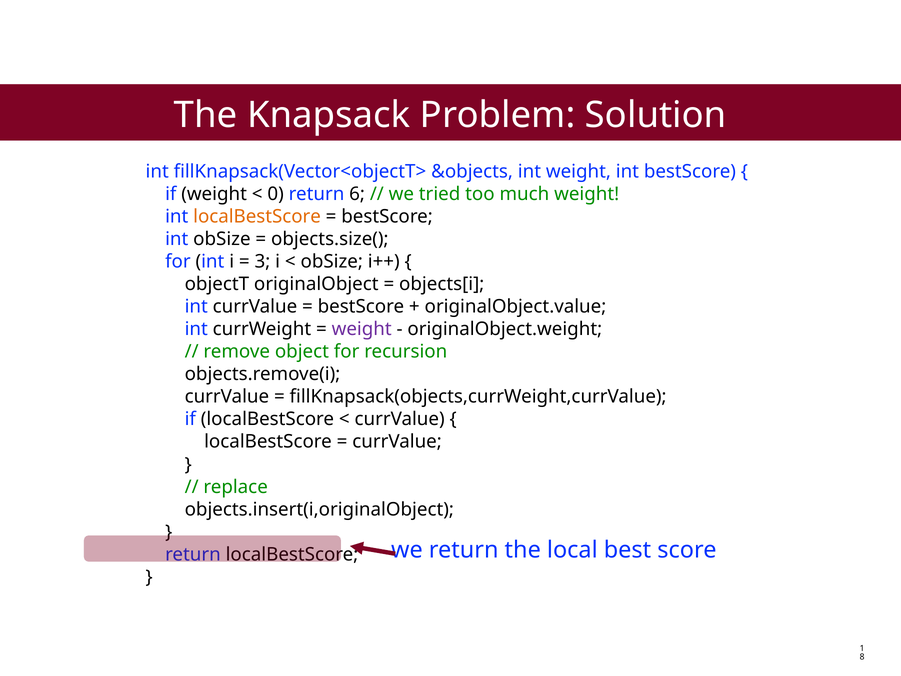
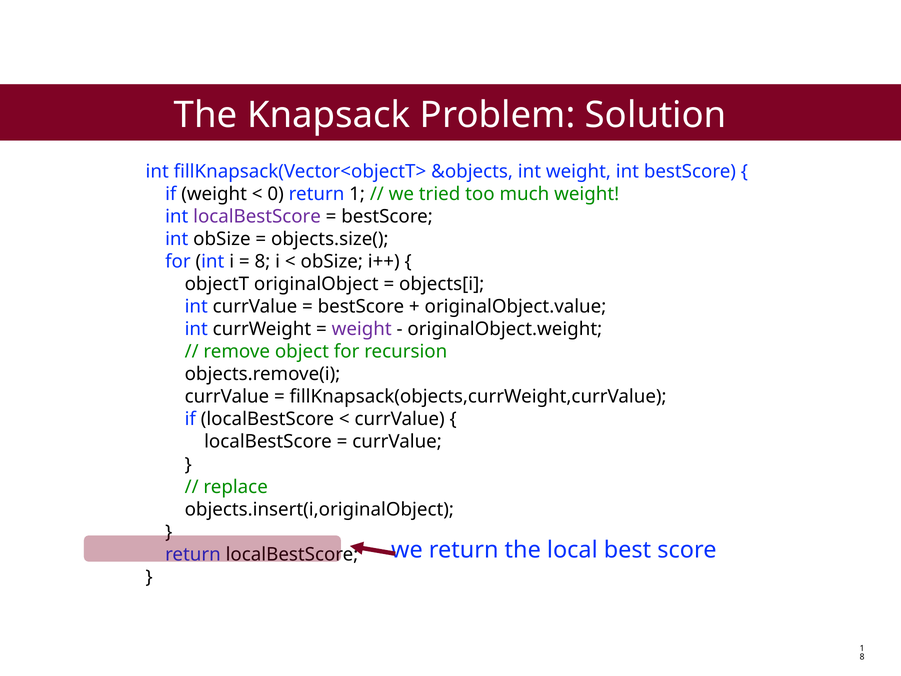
return 6: 6 -> 1
localBestScore at (257, 216) colour: orange -> purple
3 at (262, 261): 3 -> 8
